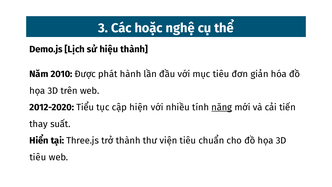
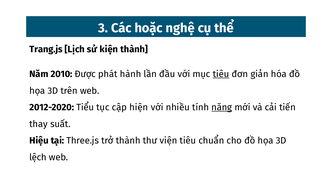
Demo.js: Demo.js -> Trang.js
hiệu: hiệu -> kiện
tiêu at (221, 74) underline: none -> present
Hiển: Hiển -> Hiệu
tiêu at (38, 157): tiêu -> lệch
